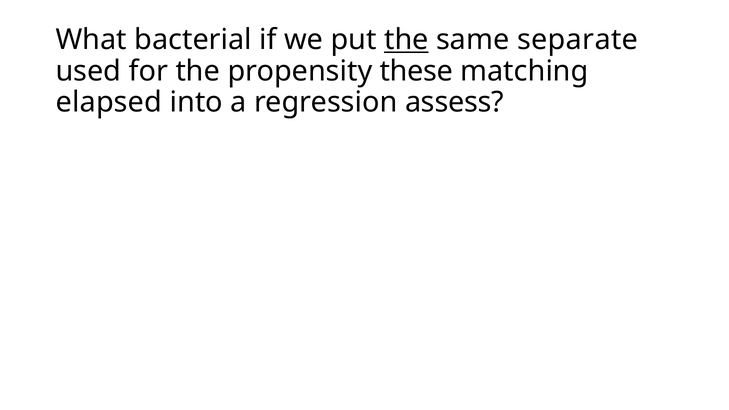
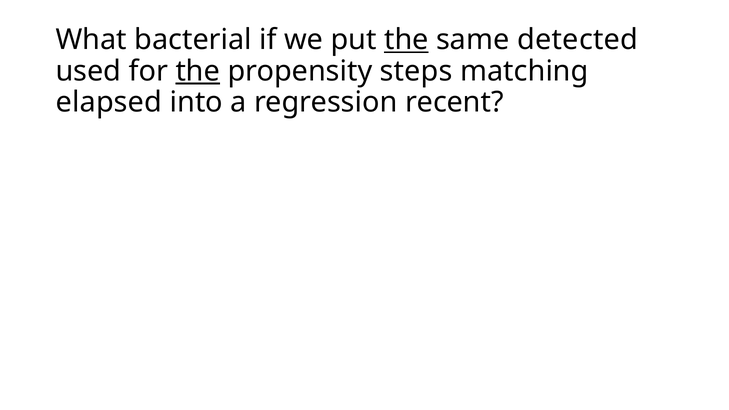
separate: separate -> detected
the at (198, 71) underline: none -> present
these: these -> steps
assess: assess -> recent
